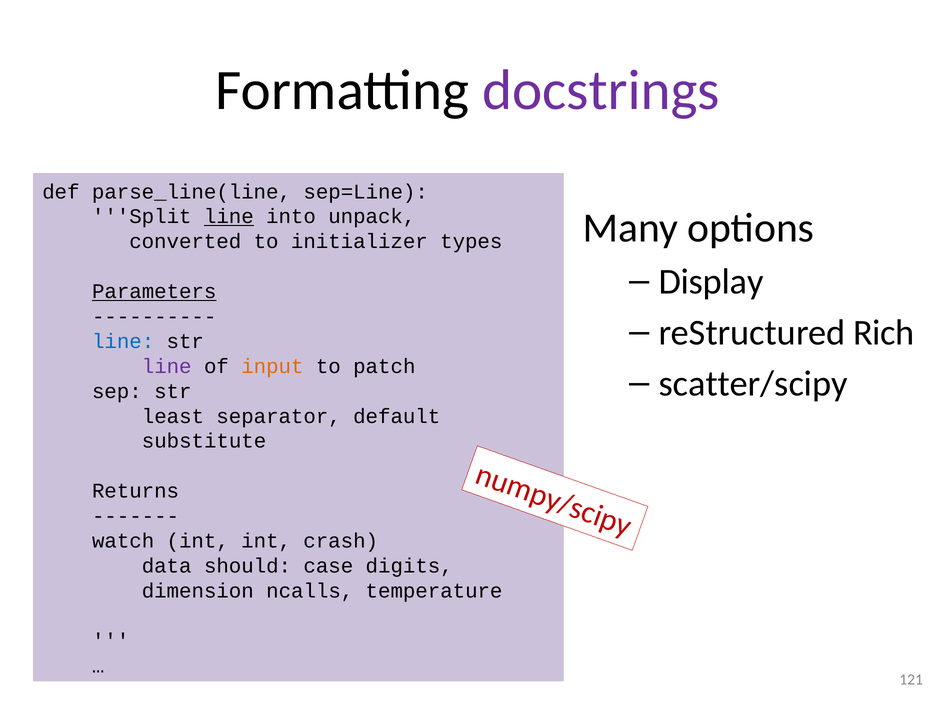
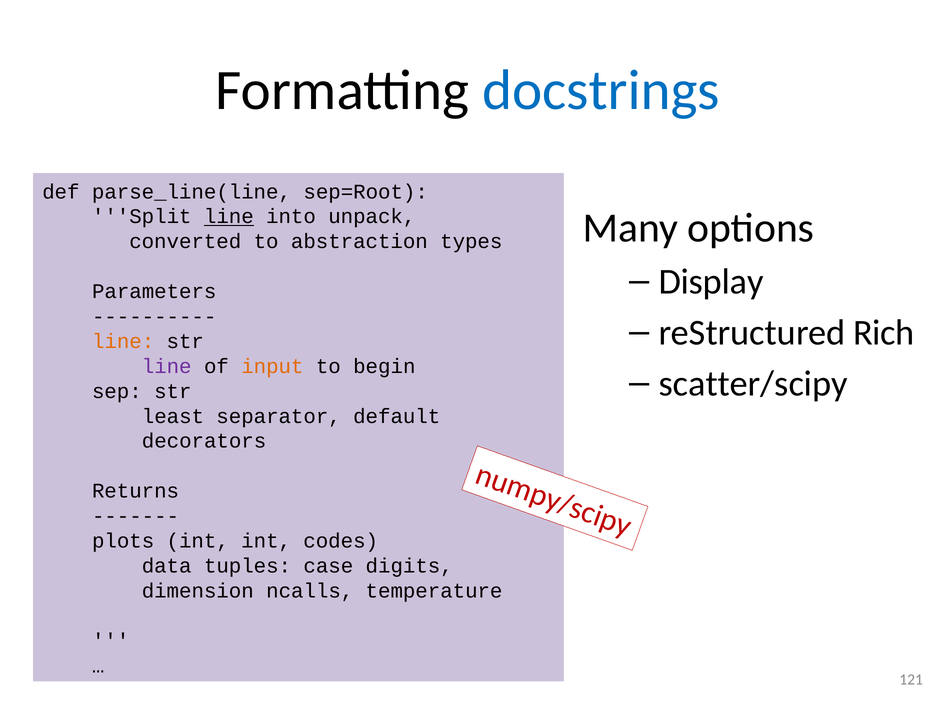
docstrings colour: purple -> blue
sep=Line: sep=Line -> sep=Root
initializer: initializer -> abstraction
Parameters underline: present -> none
line at (123, 341) colour: blue -> orange
patch: patch -> begin
substitute: substitute -> decorators
watch: watch -> plots
crash: crash -> codes
should: should -> tuples
